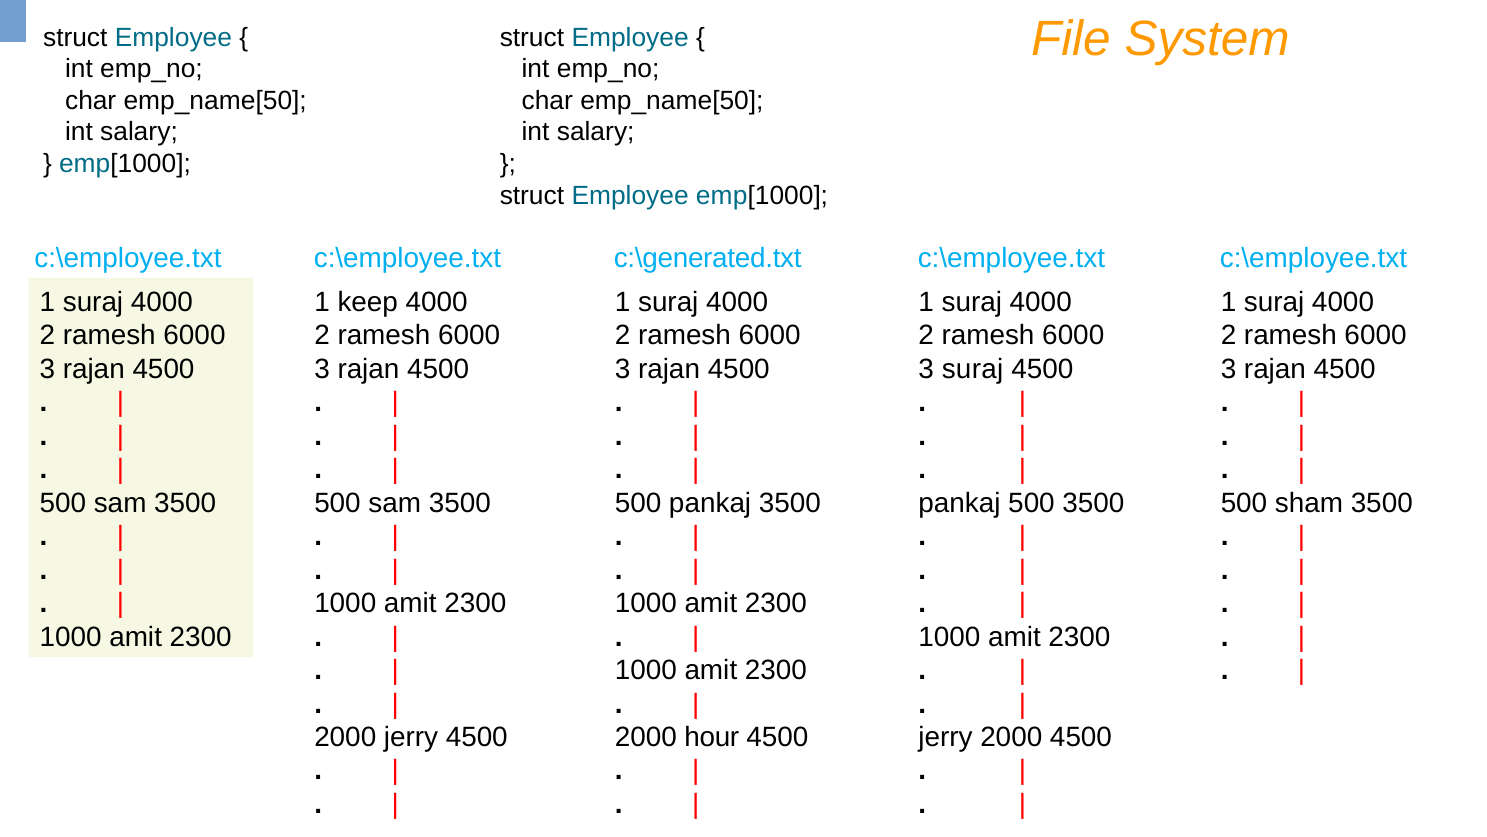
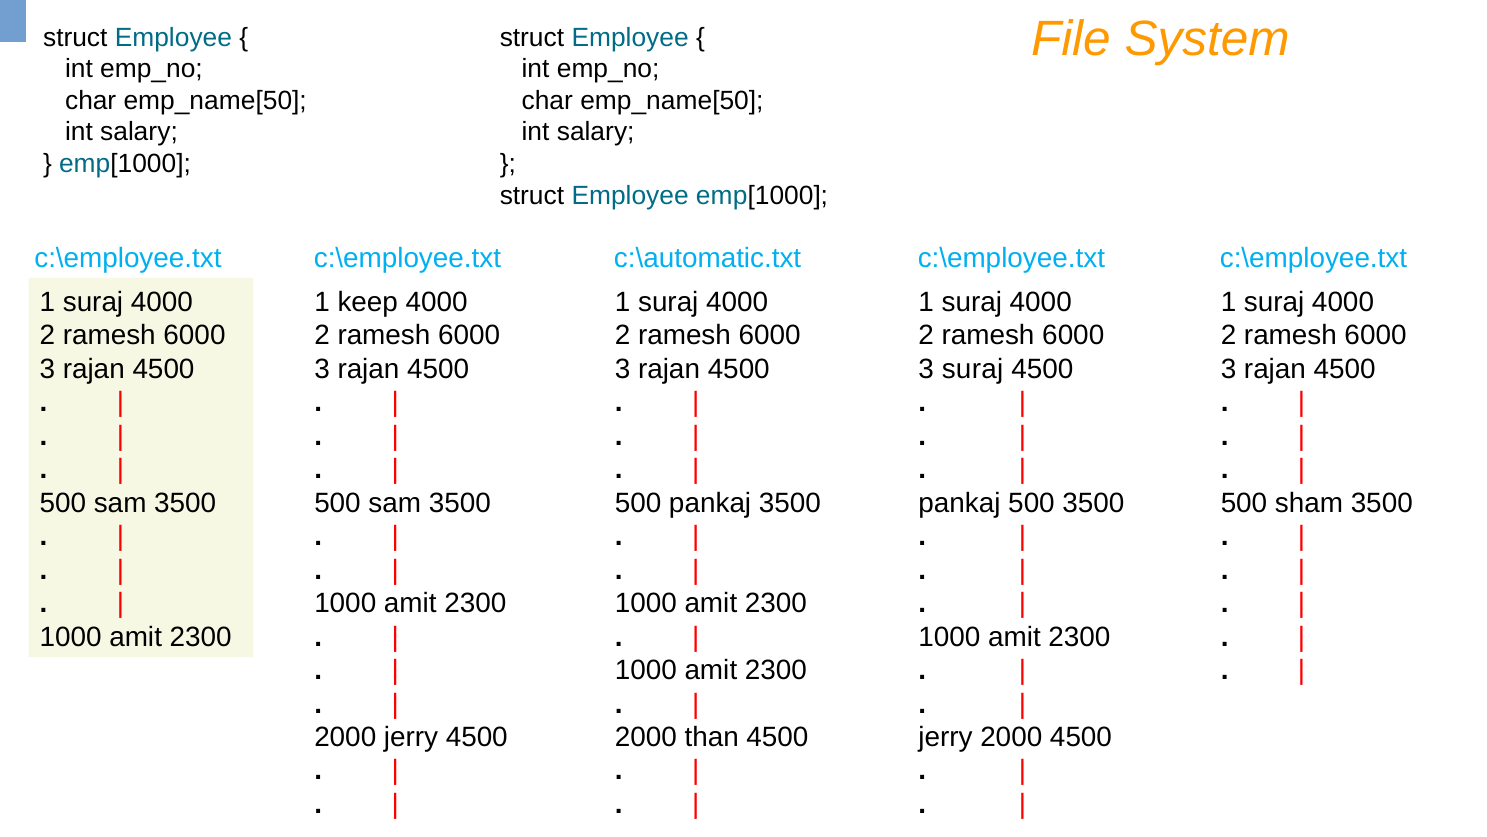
c:\generated.txt: c:\generated.txt -> c:\automatic.txt
hour: hour -> than
